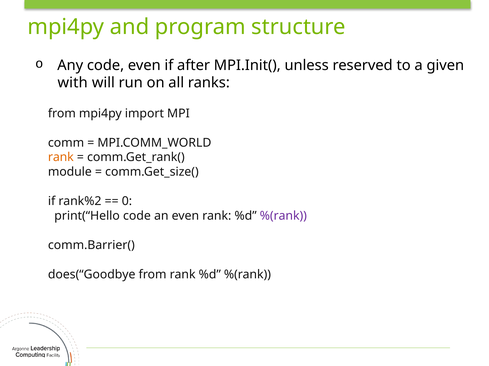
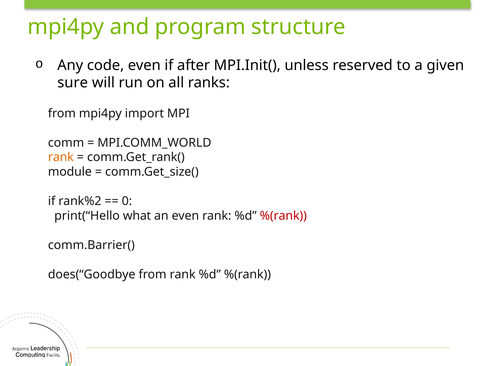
with: with -> sure
print(“Hello code: code -> what
%(rank at (283, 216) colour: purple -> red
